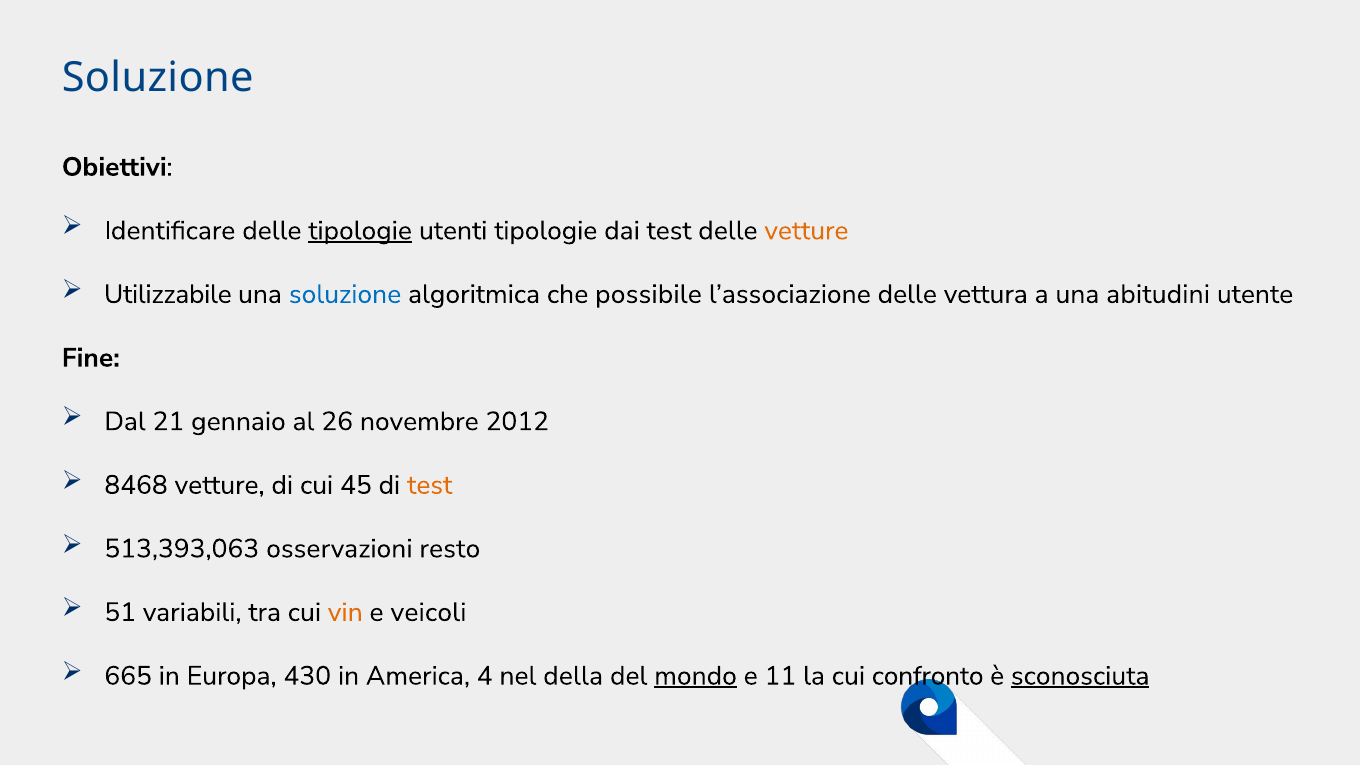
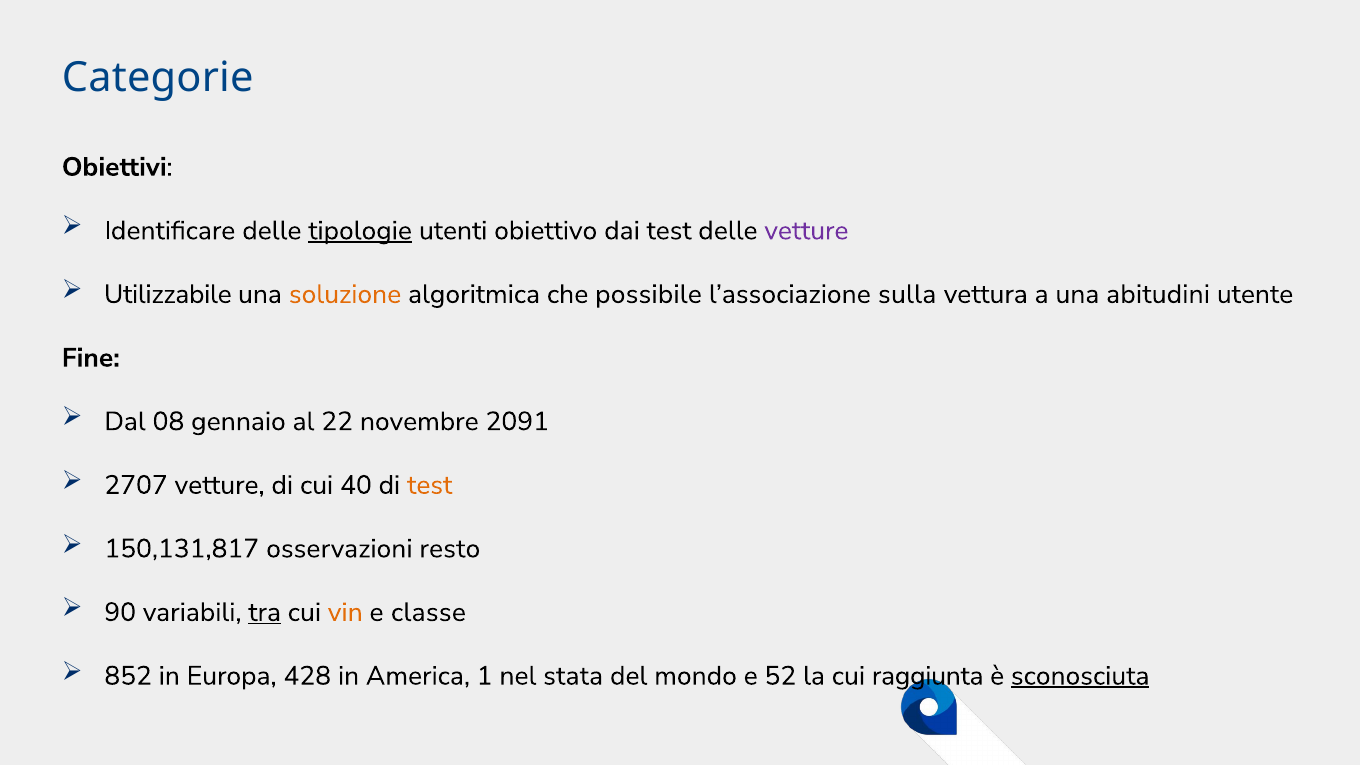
Soluzione at (158, 77): Soluzione -> Categorie
utenti tipologie: tipologie -> obiettivo
vetture at (806, 231) colour: orange -> purple
soluzione at (345, 294) colour: blue -> orange
l’associazione delle: delle -> sulla
21: 21 -> 08
26: 26 -> 22
2012: 2012 -> 2091
8468: 8468 -> 2707
45: 45 -> 40
513,393,063: 513,393,063 -> 150,131,817
51: 51 -> 90
tra underline: none -> present
veicoli: veicoli -> classe
665: 665 -> 852
430: 430 -> 428
4: 4 -> 1
della: della -> stata
mondo underline: present -> none
11: 11 -> 52
confronto: confronto -> raggiunta
